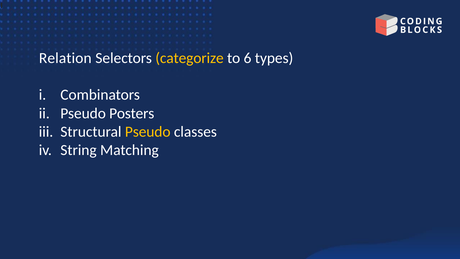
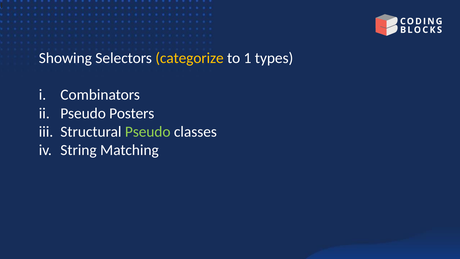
Relation: Relation -> Showing
6: 6 -> 1
Pseudo at (148, 132) colour: yellow -> light green
